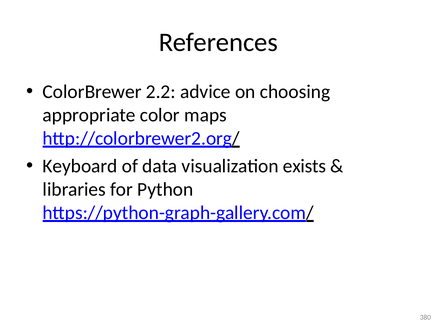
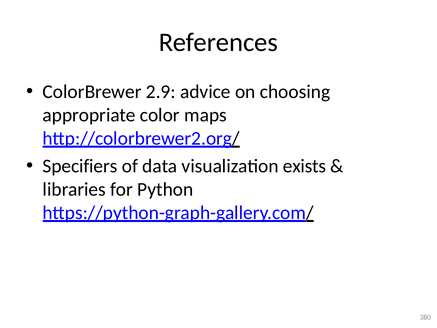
2.2: 2.2 -> 2.9
Keyboard: Keyboard -> Specifiers
